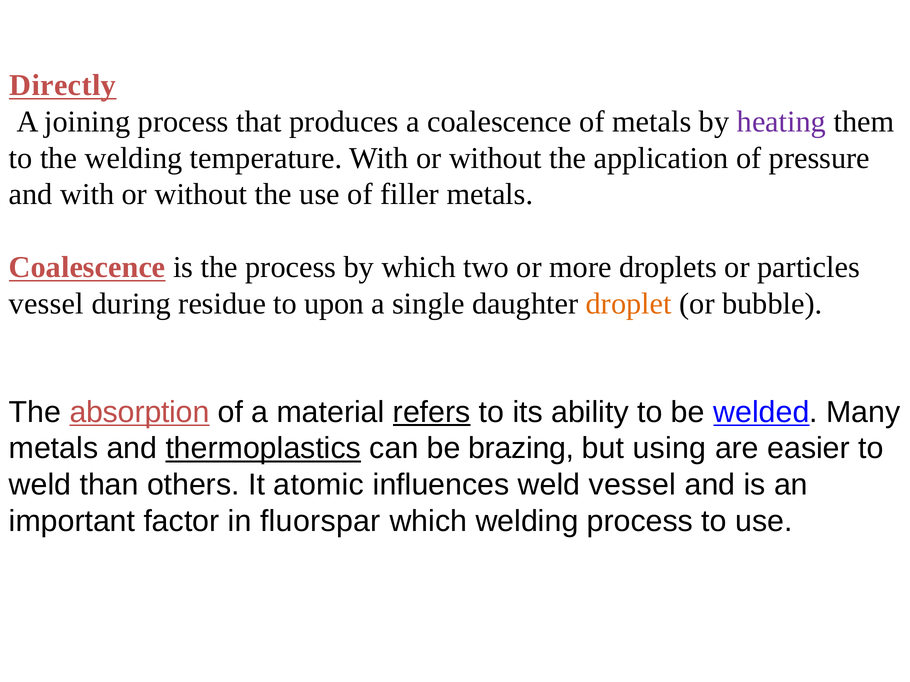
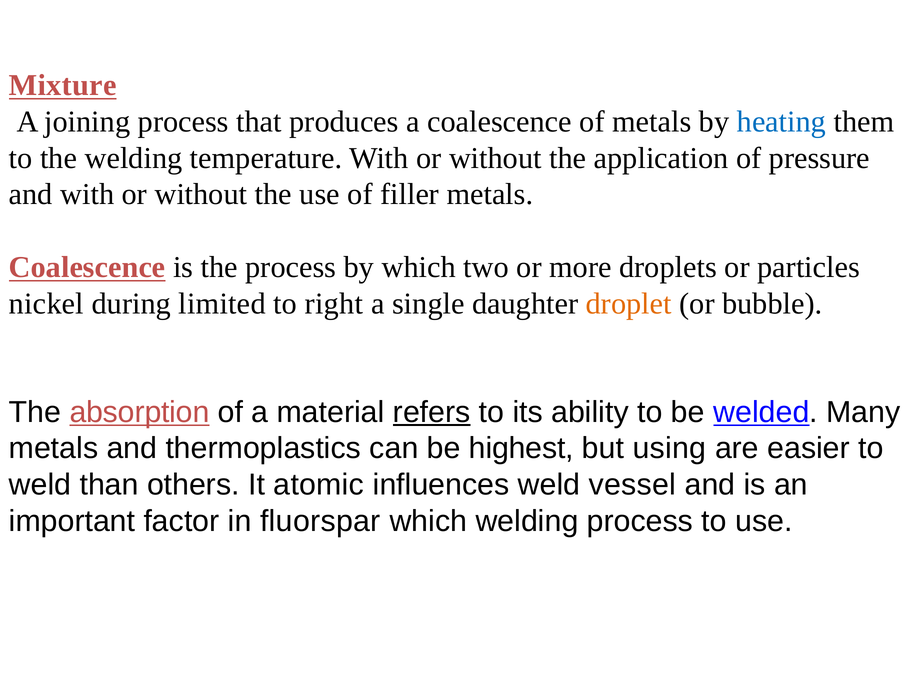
Directly: Directly -> Mixture
heating colour: purple -> blue
vessel at (46, 304): vessel -> nickel
residue: residue -> limited
upon: upon -> right
thermoplastics underline: present -> none
brazing: brazing -> highest
